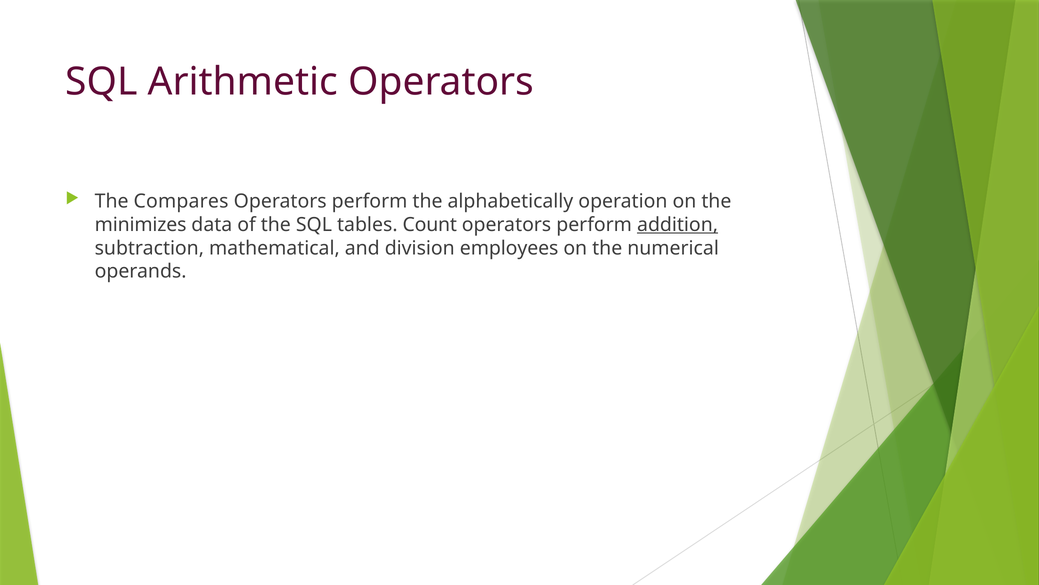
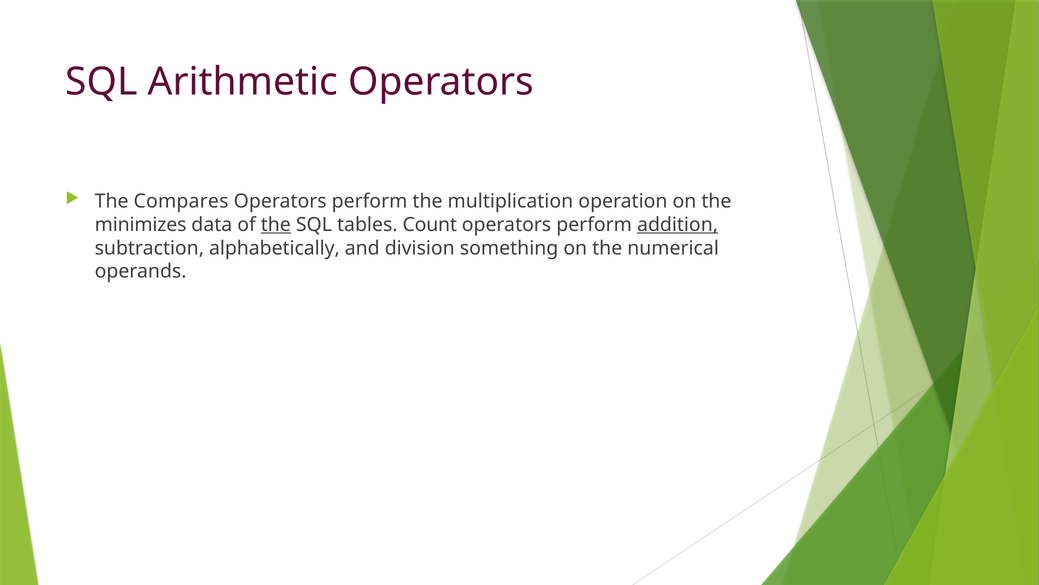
alphabetically: alphabetically -> multiplication
the at (276, 224) underline: none -> present
mathematical: mathematical -> alphabetically
employees: employees -> something
